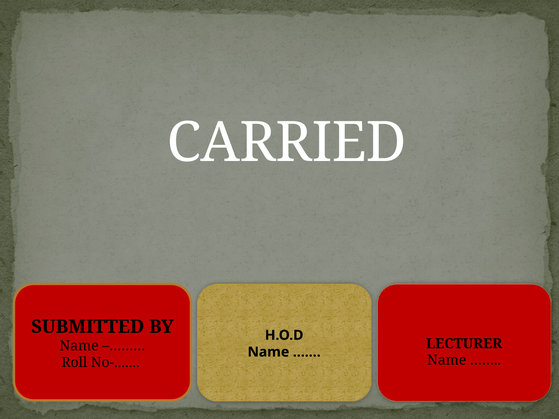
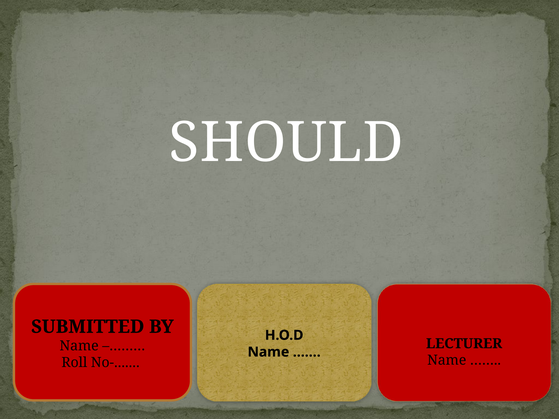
CARRIED: CARRIED -> SHOULD
